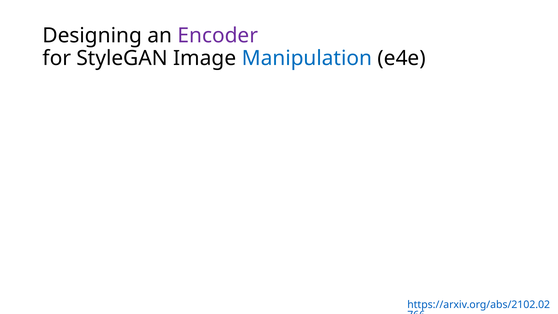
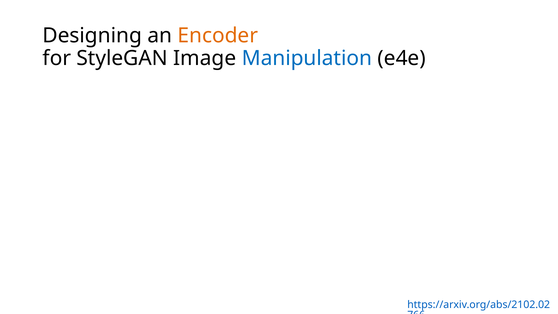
Encoder colour: purple -> orange
